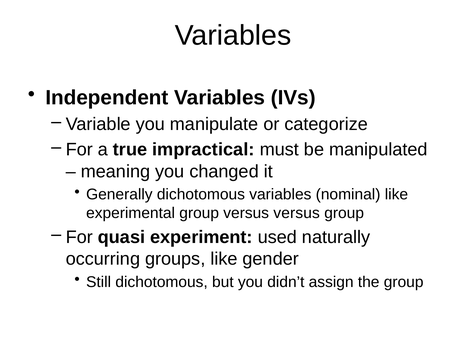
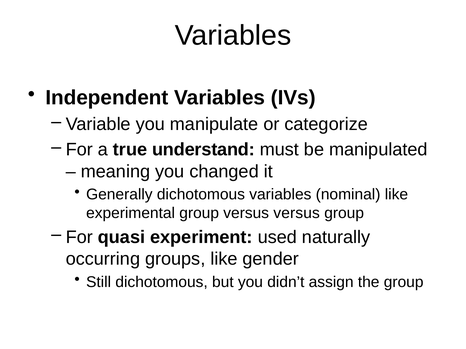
impractical: impractical -> understand
